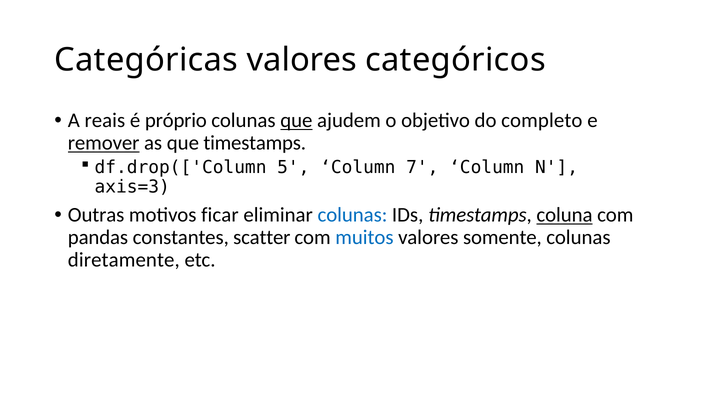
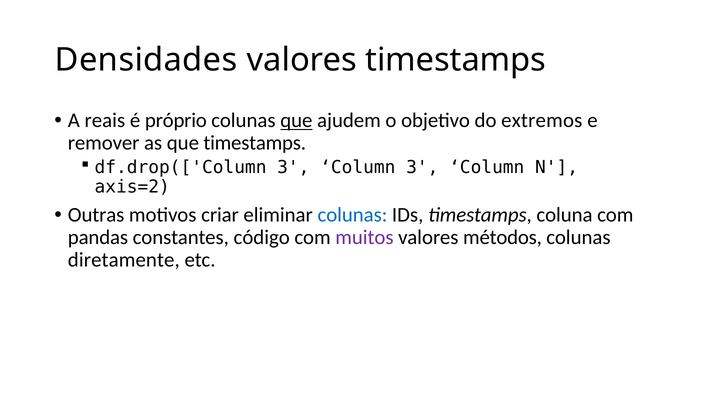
Categóricas: Categóricas -> Densidades
valores categóricos: categóricos -> timestamps
completo: completo -> extremos
remover underline: present -> none
df.drop(['Column 5: 5 -> 3
Column 7: 7 -> 3
axis=3: axis=3 -> axis=2
ficar: ficar -> criar
coluna underline: present -> none
scatter: scatter -> código
muitos colour: blue -> purple
somente: somente -> métodos
